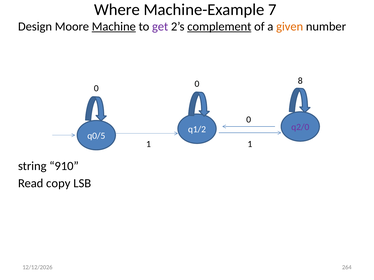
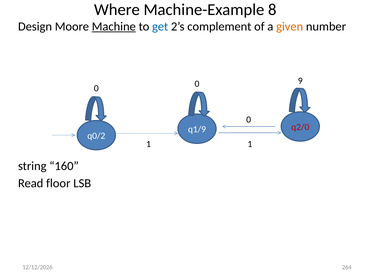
7: 7 -> 8
get colour: purple -> blue
complement underline: present -> none
8: 8 -> 9
q2/0 colour: purple -> red
q1/2: q1/2 -> q1/9
q0/5: q0/5 -> q0/2
910: 910 -> 160
copy: copy -> floor
